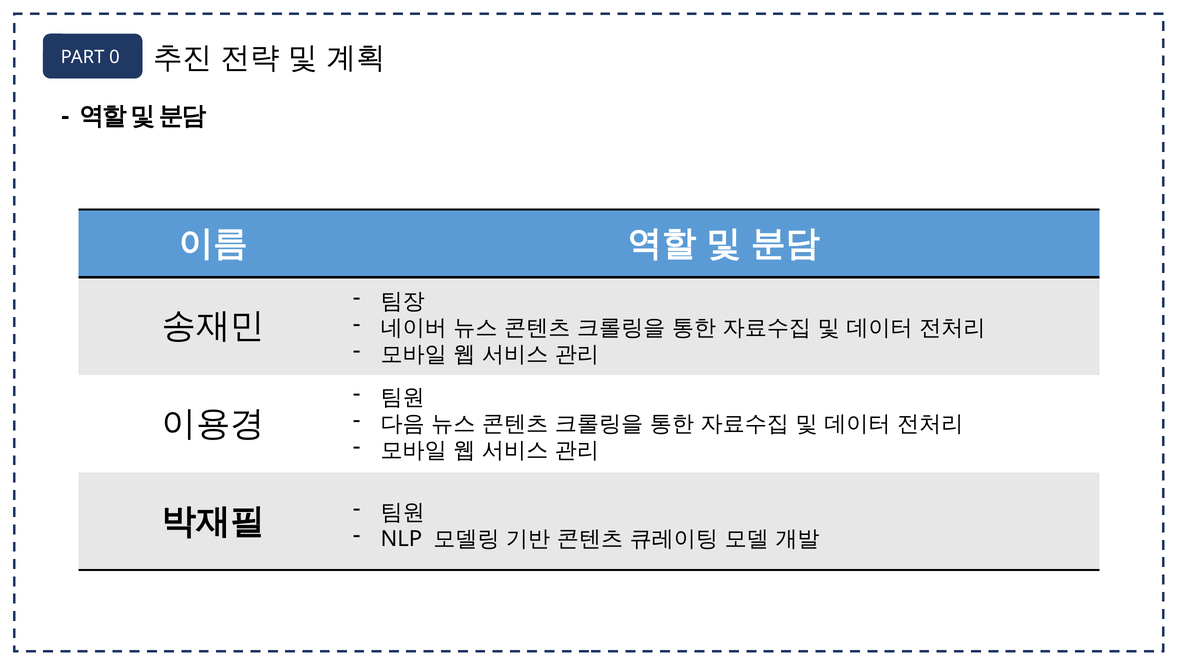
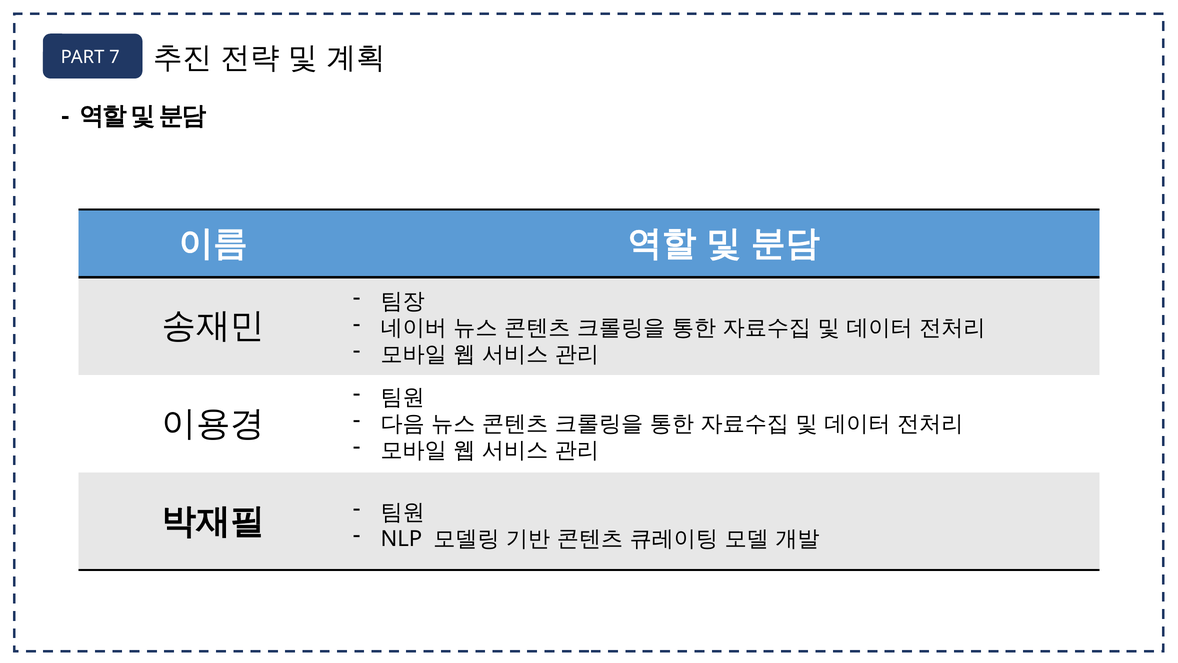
0: 0 -> 7
